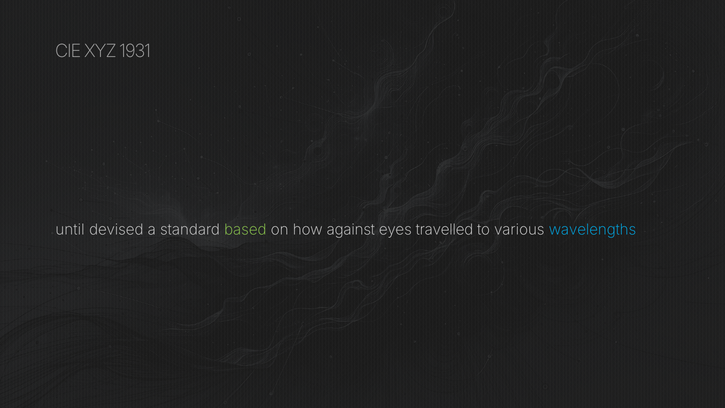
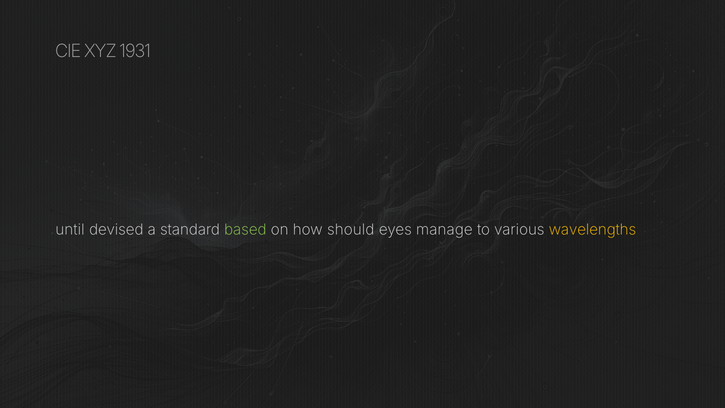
against: against -> should
travelled: travelled -> manage
wavelengths colour: light blue -> yellow
